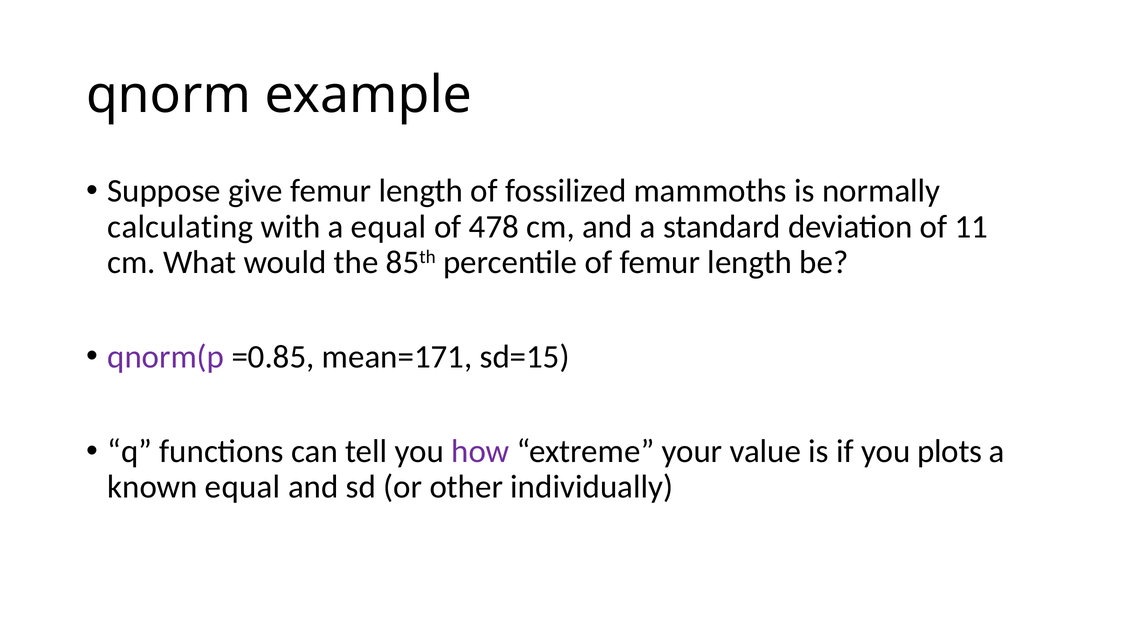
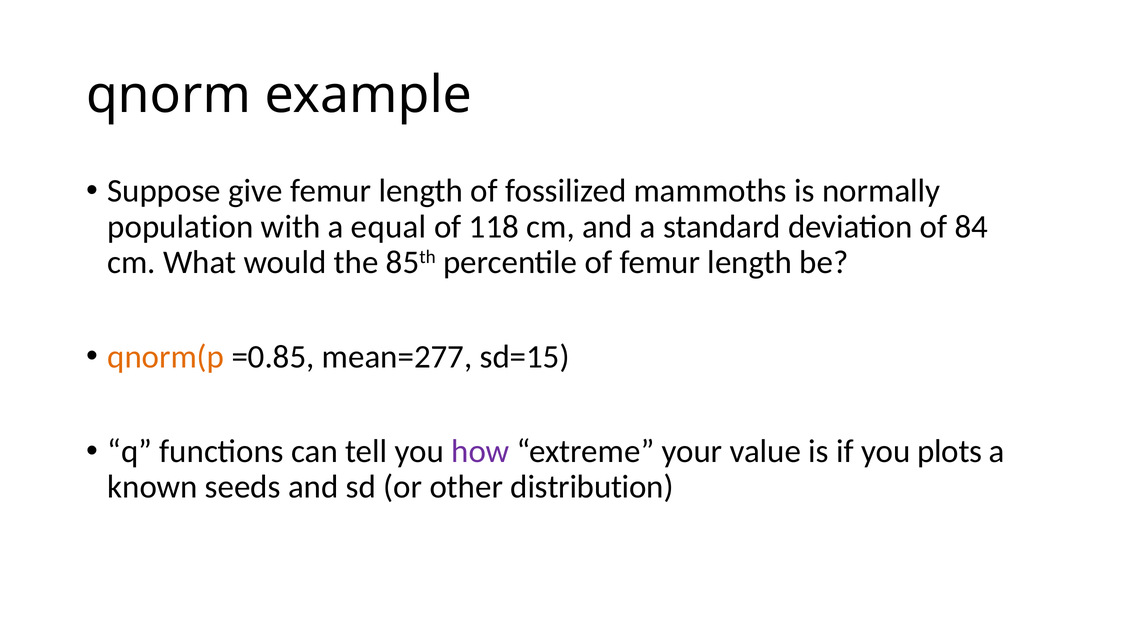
calculating: calculating -> population
478: 478 -> 118
11: 11 -> 84
qnorm(p colour: purple -> orange
mean=171: mean=171 -> mean=277
known equal: equal -> seeds
individually: individually -> distribution
